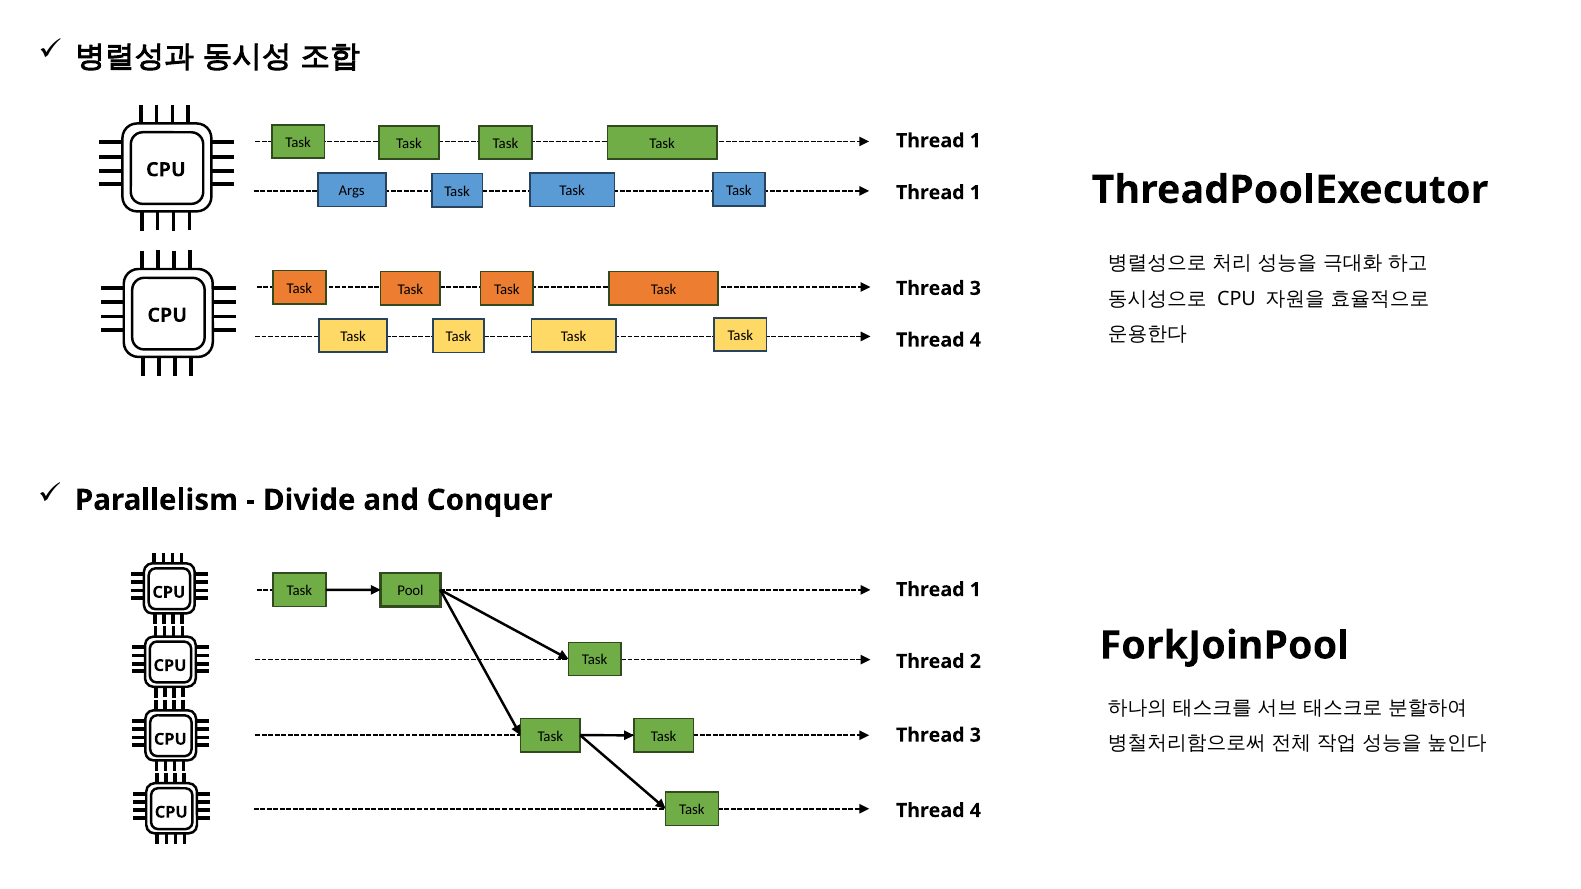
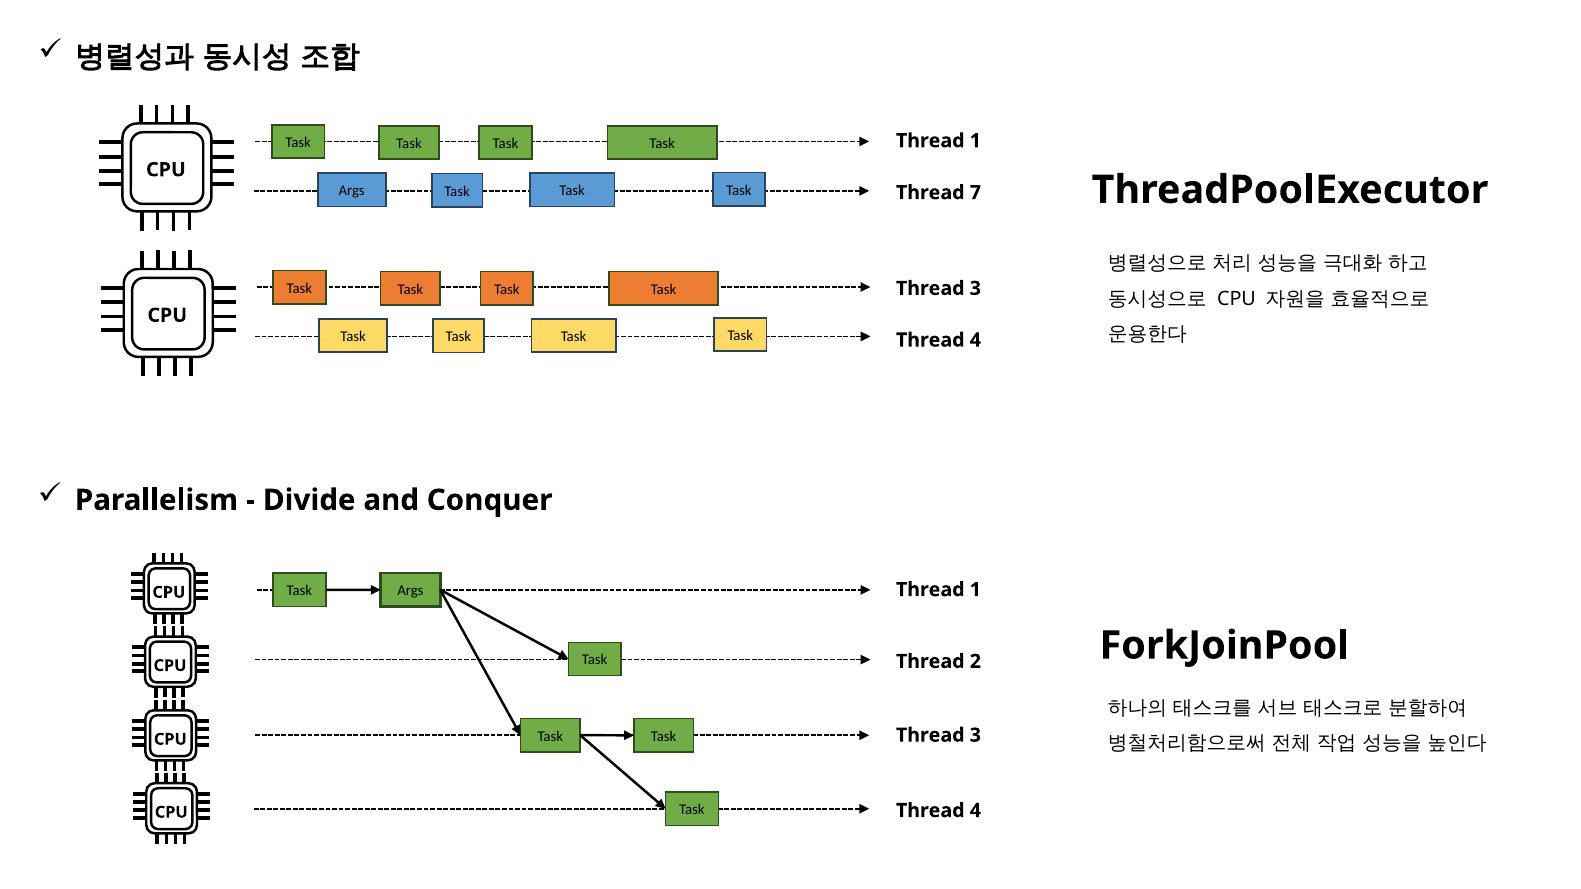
1 at (975, 193): 1 -> 7
Pool at (410, 591): Pool -> Args
